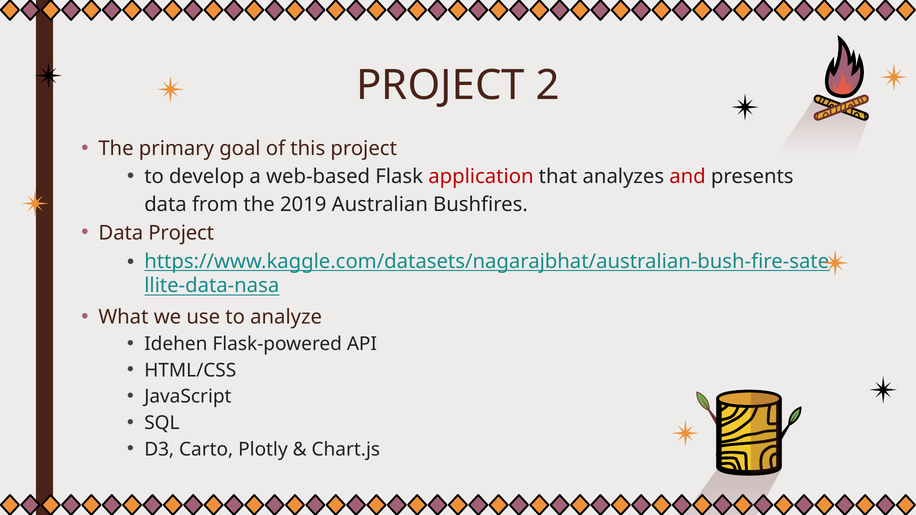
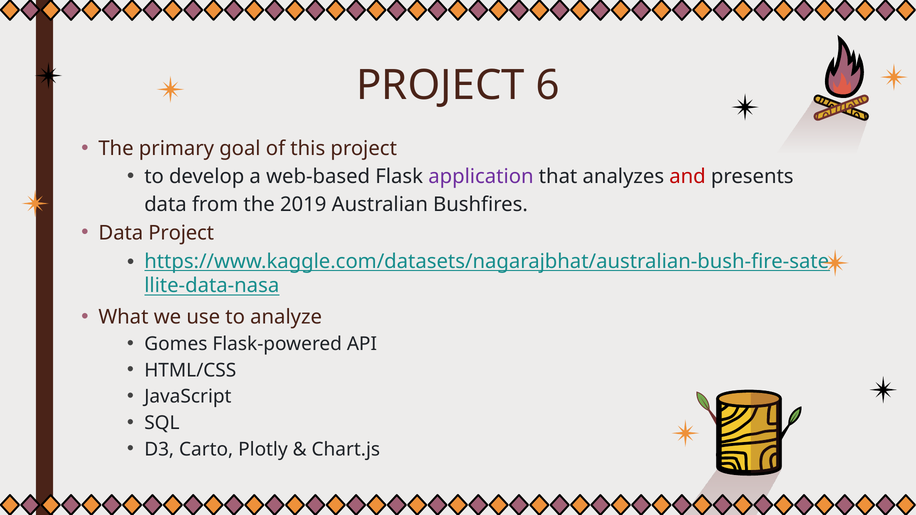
2: 2 -> 6
application colour: red -> purple
Idehen: Idehen -> Gomes
